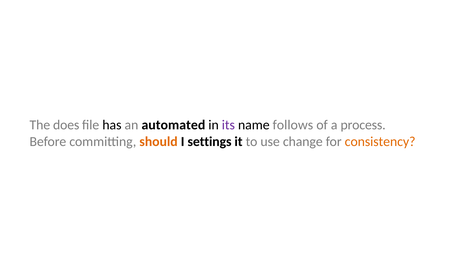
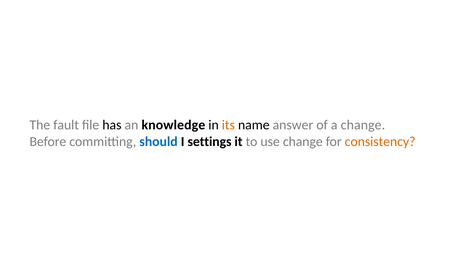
does: does -> fault
automated: automated -> knowledge
its colour: purple -> orange
follows: follows -> answer
a process: process -> change
should colour: orange -> blue
